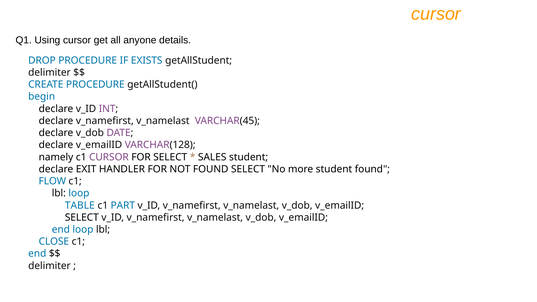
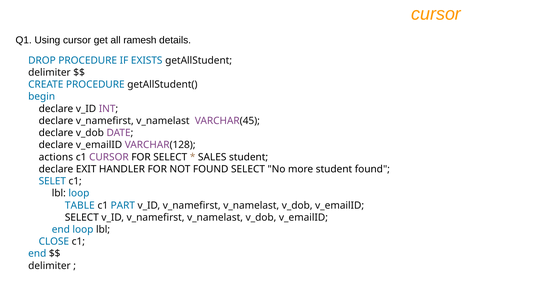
anyone: anyone -> ramesh
namely: namely -> actions
FLOW: FLOW -> SELET
